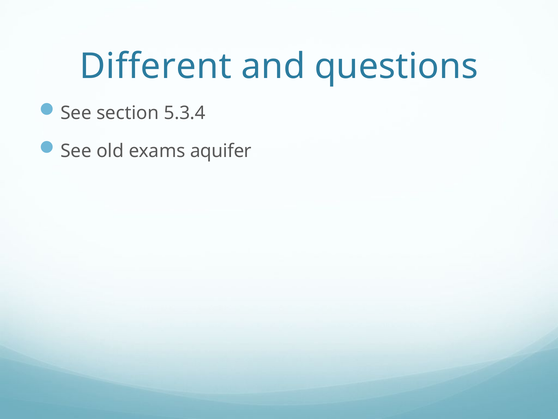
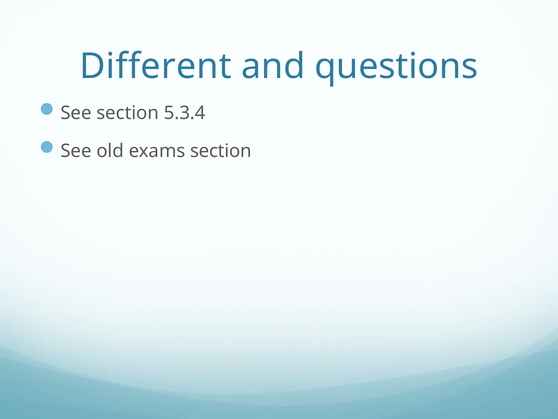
exams aquifer: aquifer -> section
